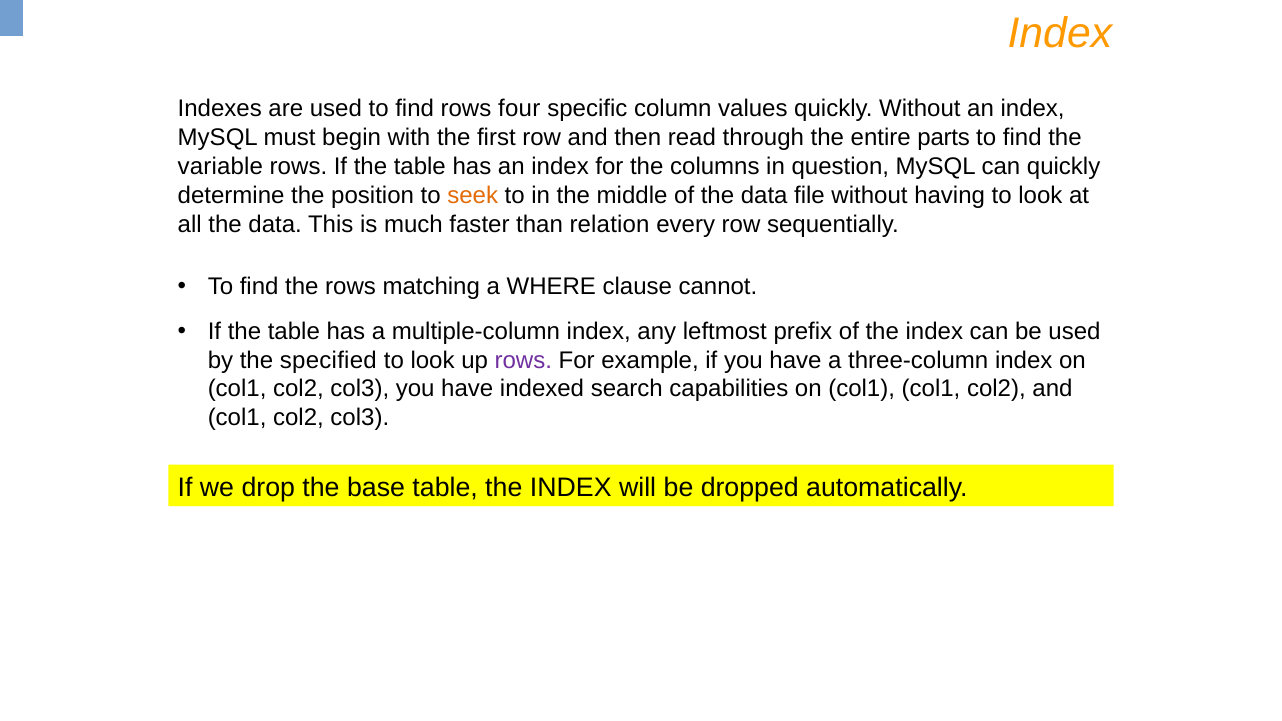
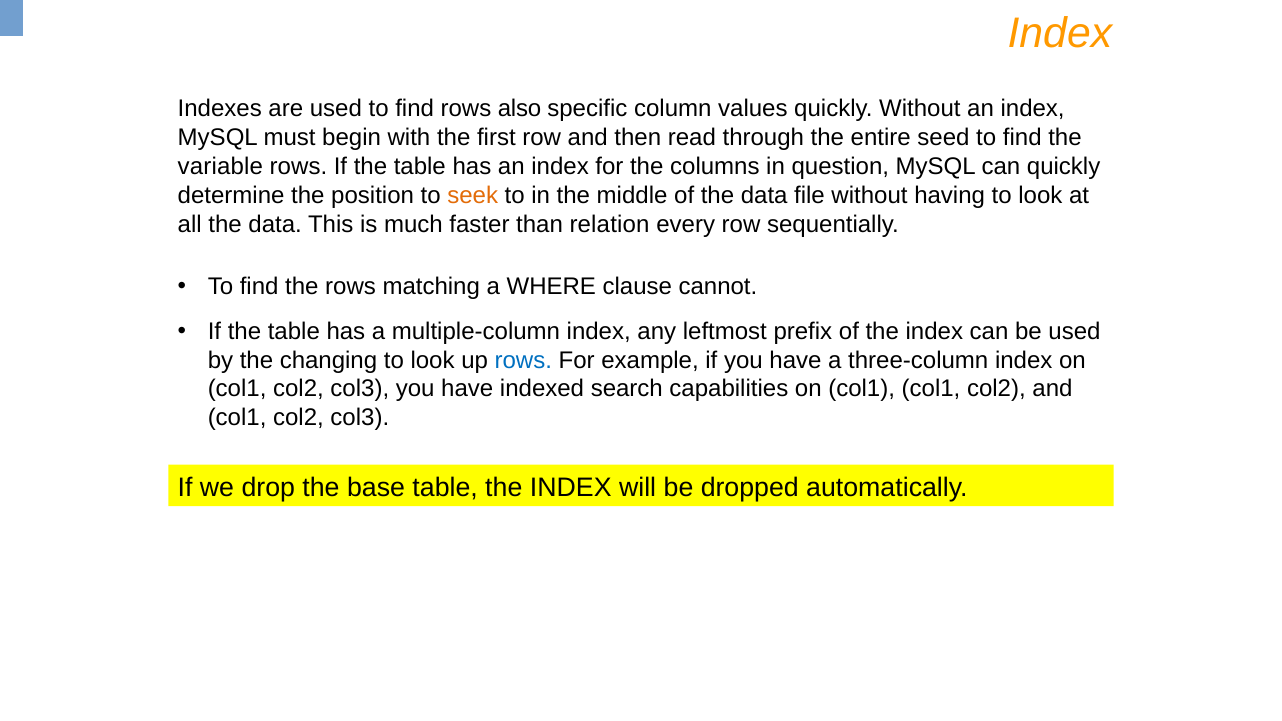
four: four -> also
parts: parts -> seed
specified: specified -> changing
rows at (523, 360) colour: purple -> blue
